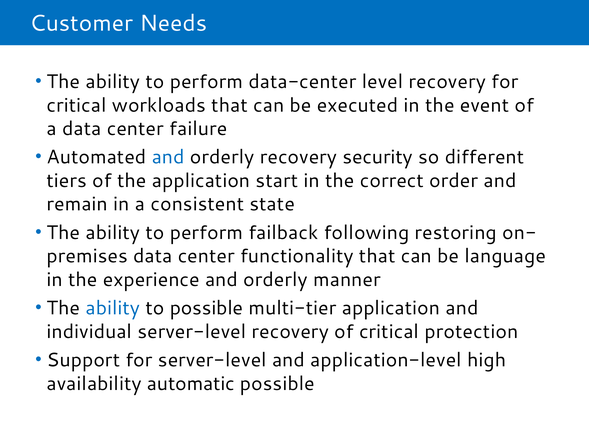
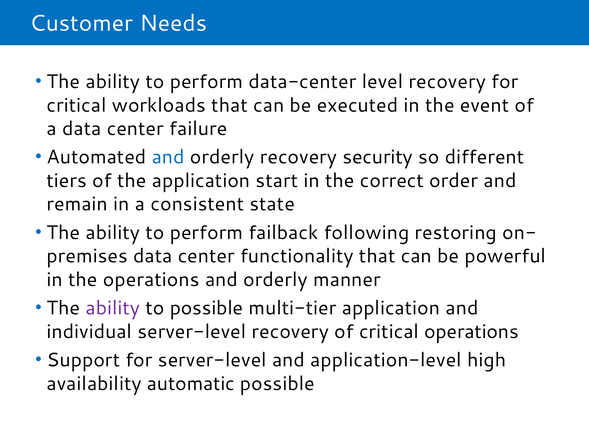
language: language -> powerful
the experience: experience -> operations
ability at (113, 309) colour: blue -> purple
critical protection: protection -> operations
